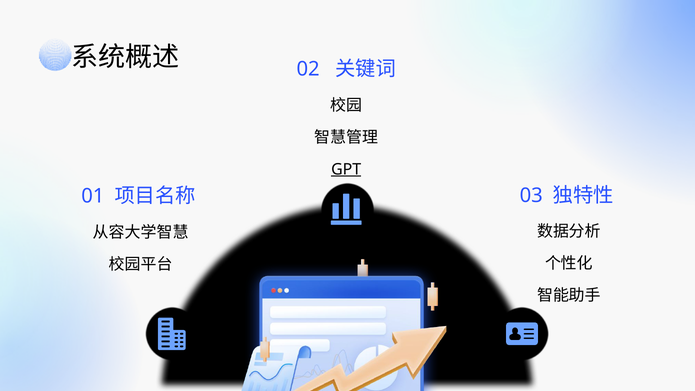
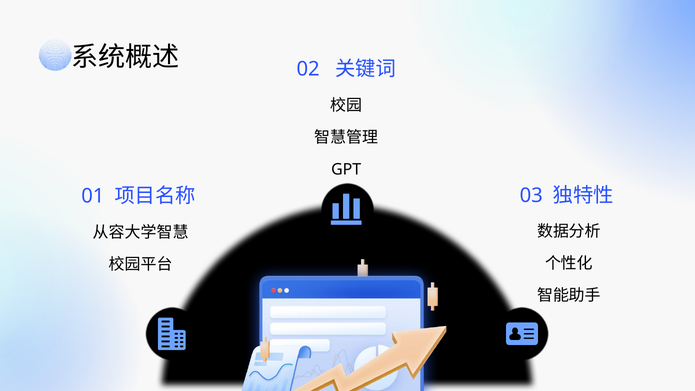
GPT underline: present -> none
